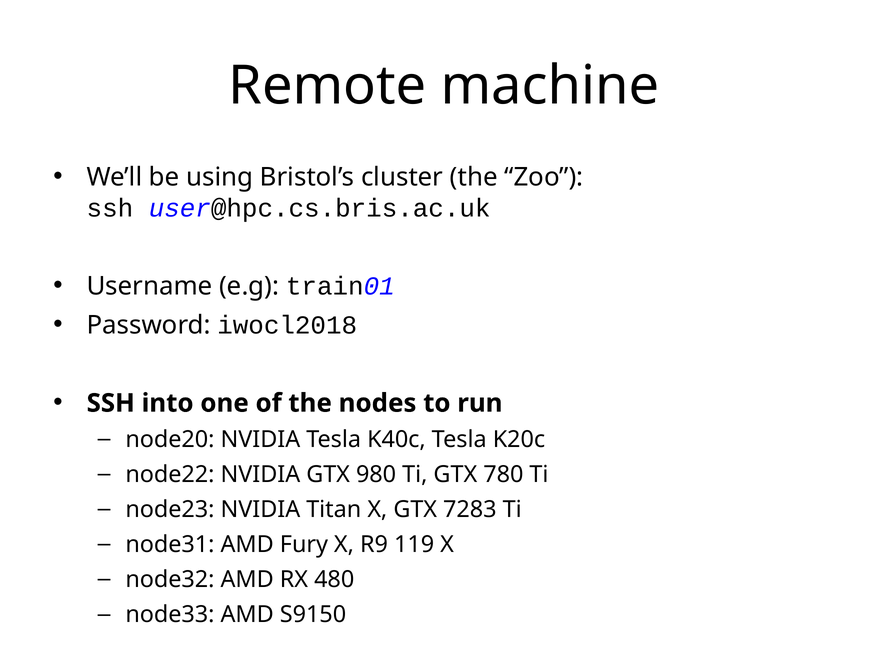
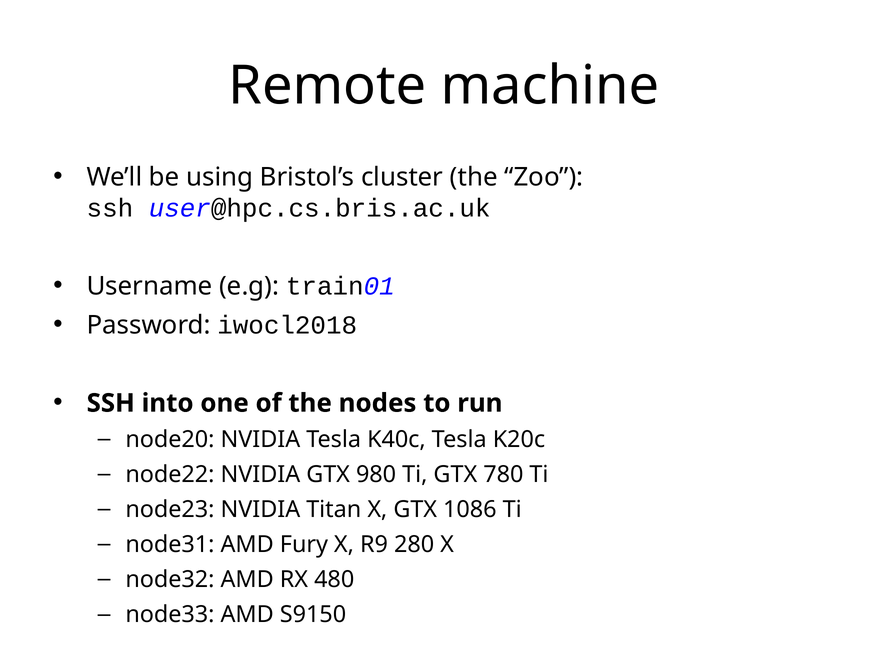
7283: 7283 -> 1086
119: 119 -> 280
